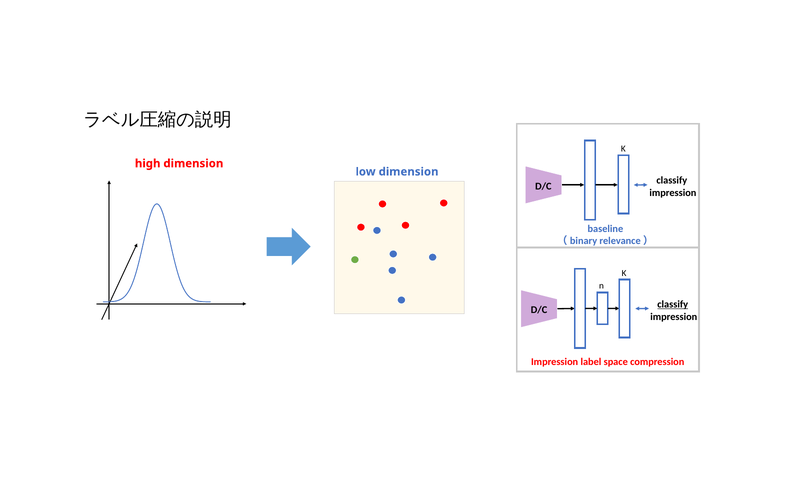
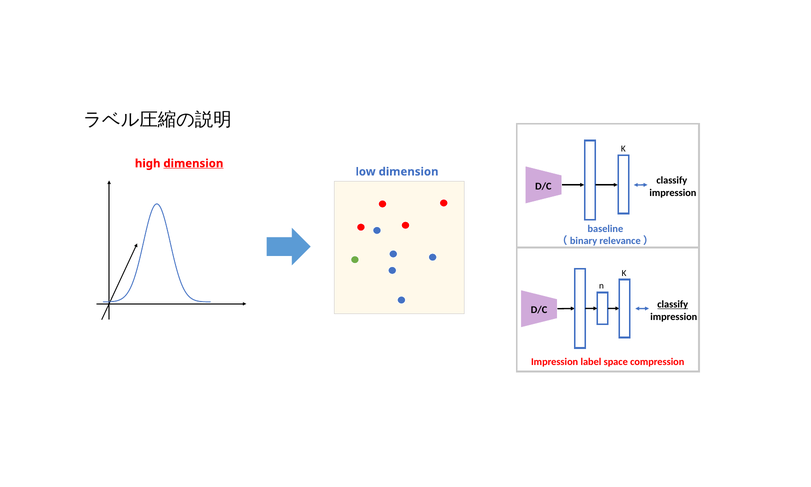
dimension at (193, 164) underline: none -> present
